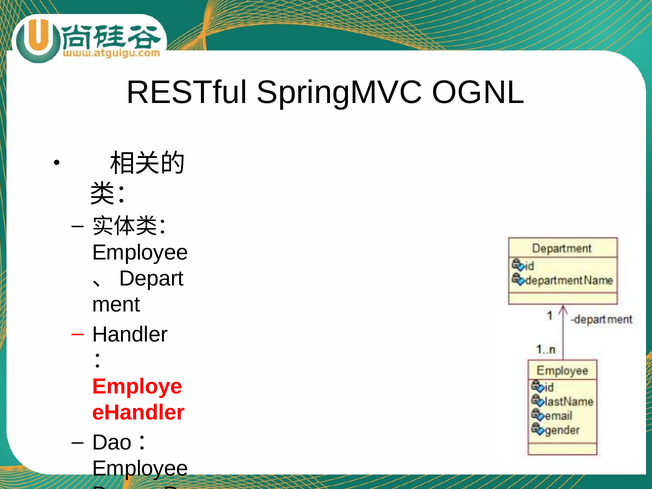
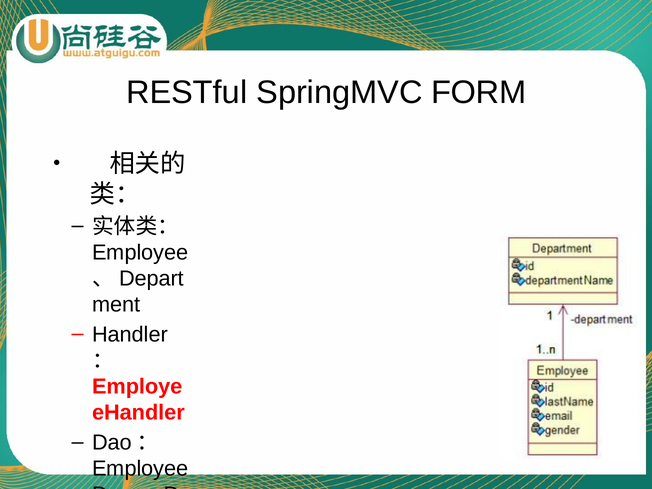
OGNL: OGNL -> FORM
